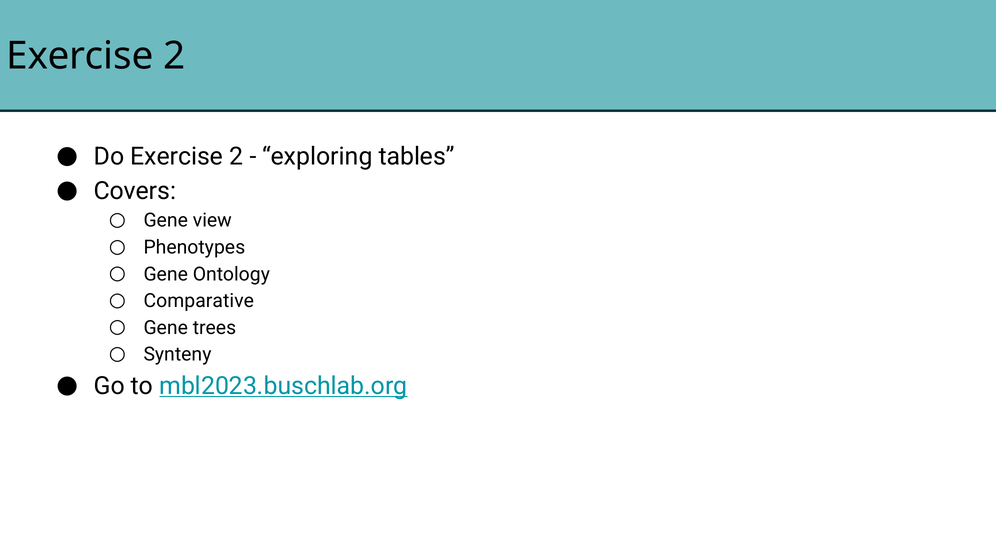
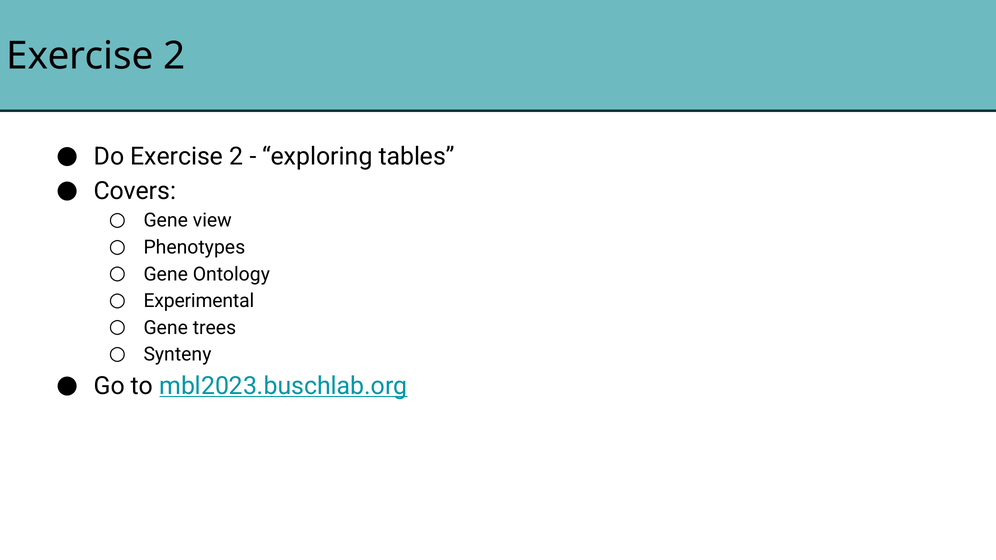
Comparative: Comparative -> Experimental
